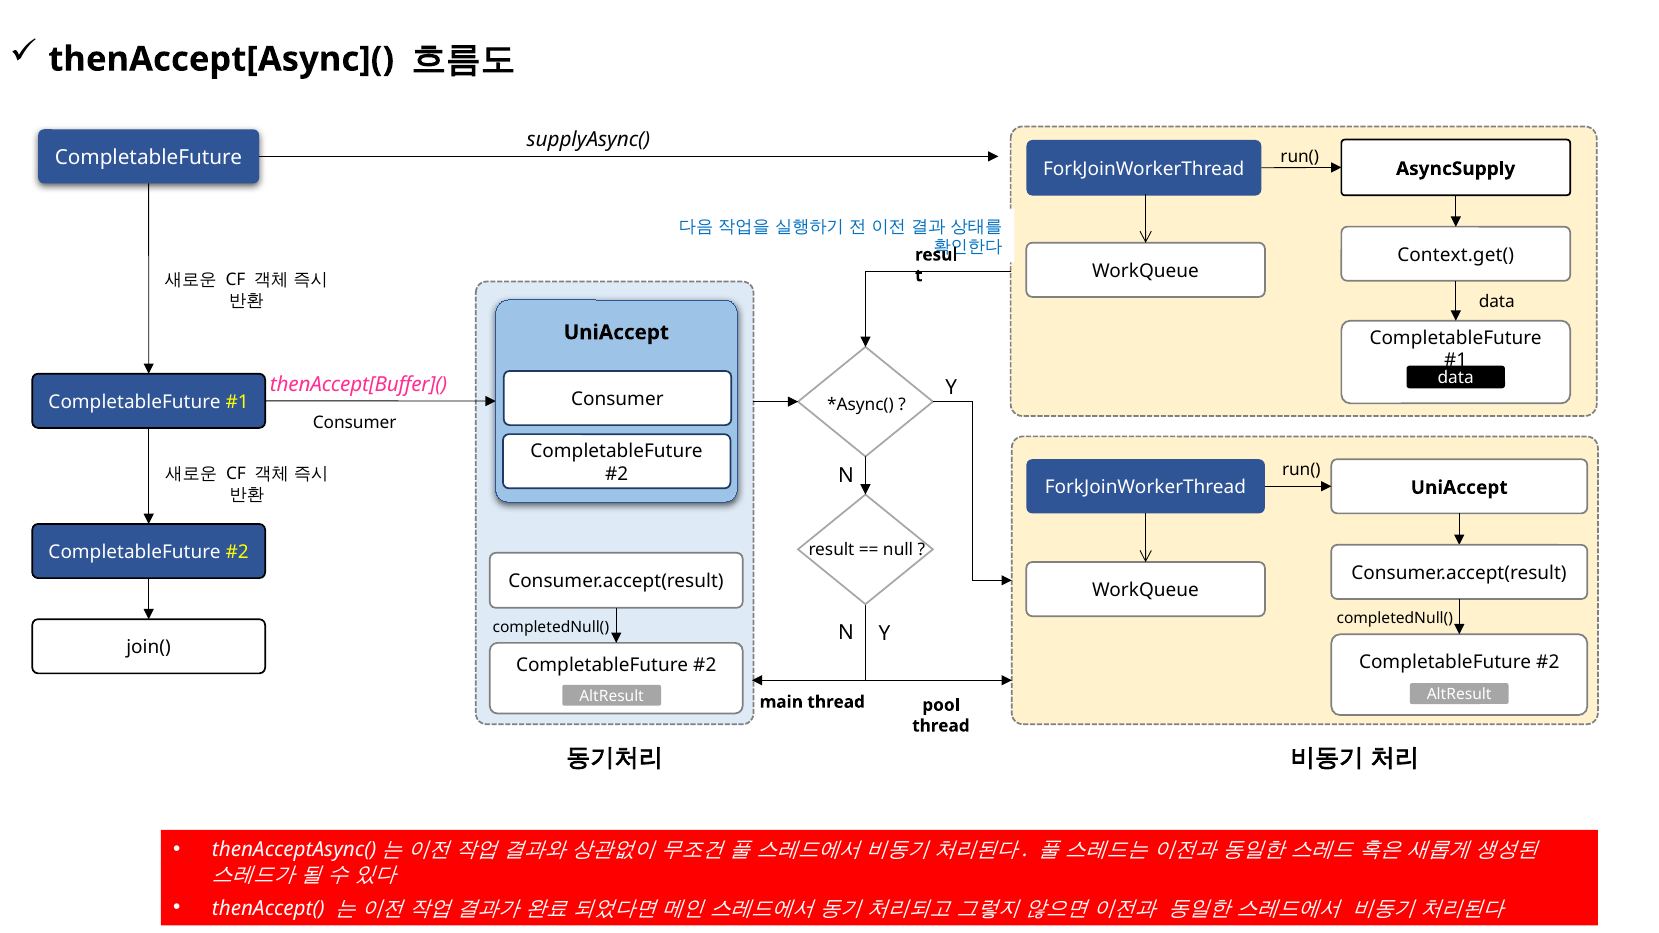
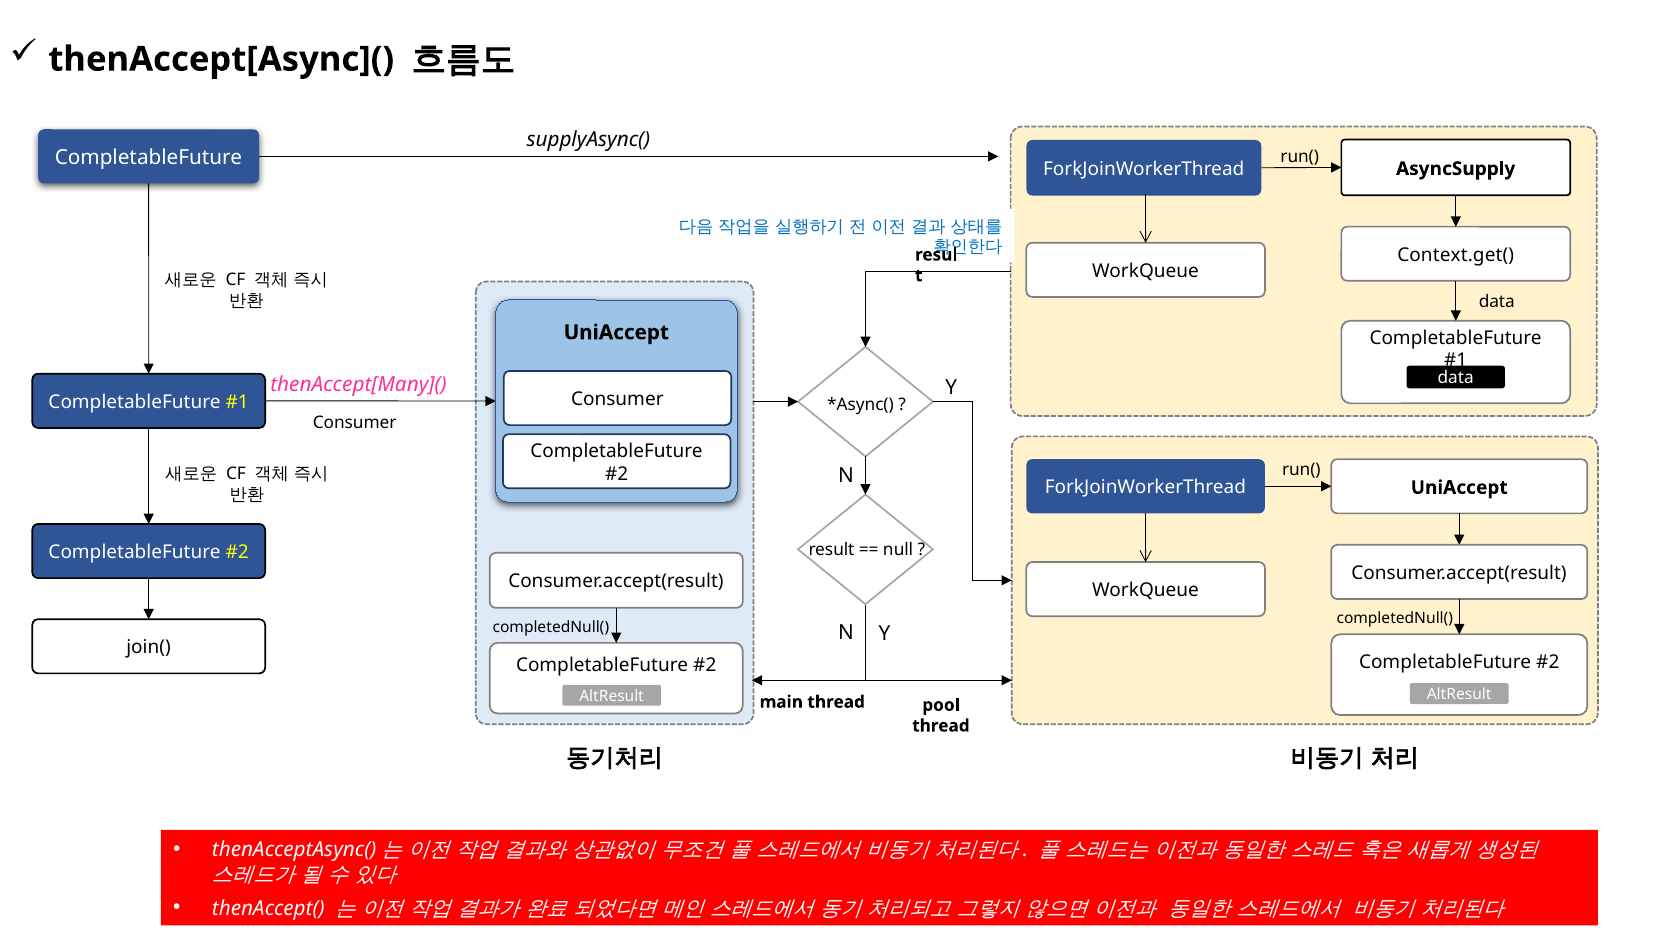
thenAccept[Buffer](: thenAccept[Buffer]( -> thenAccept[Many](
